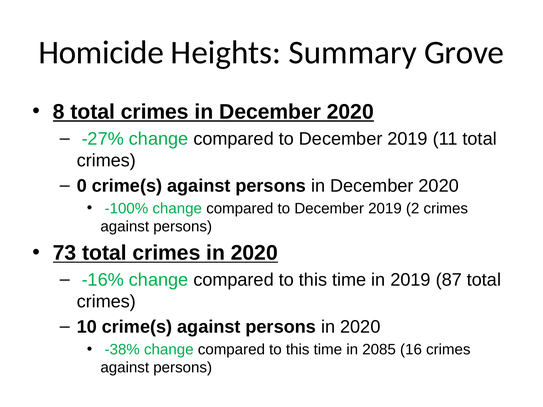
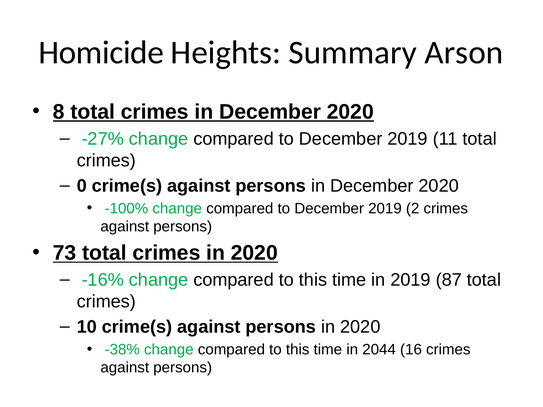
Grove: Grove -> Arson
2085: 2085 -> 2044
